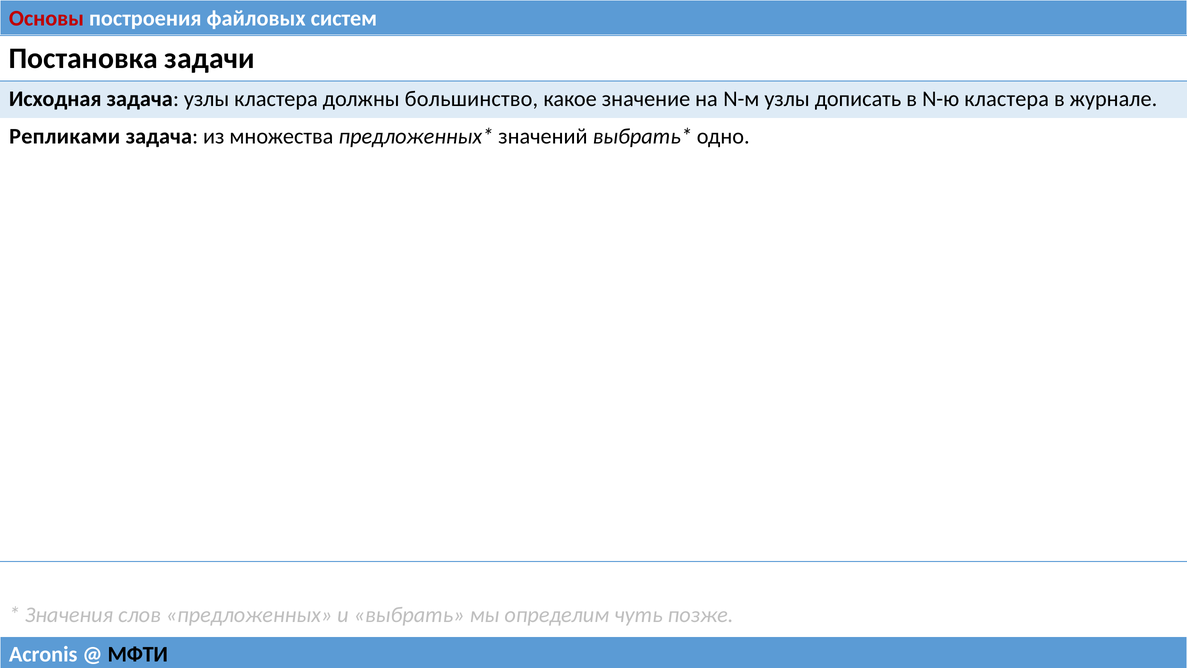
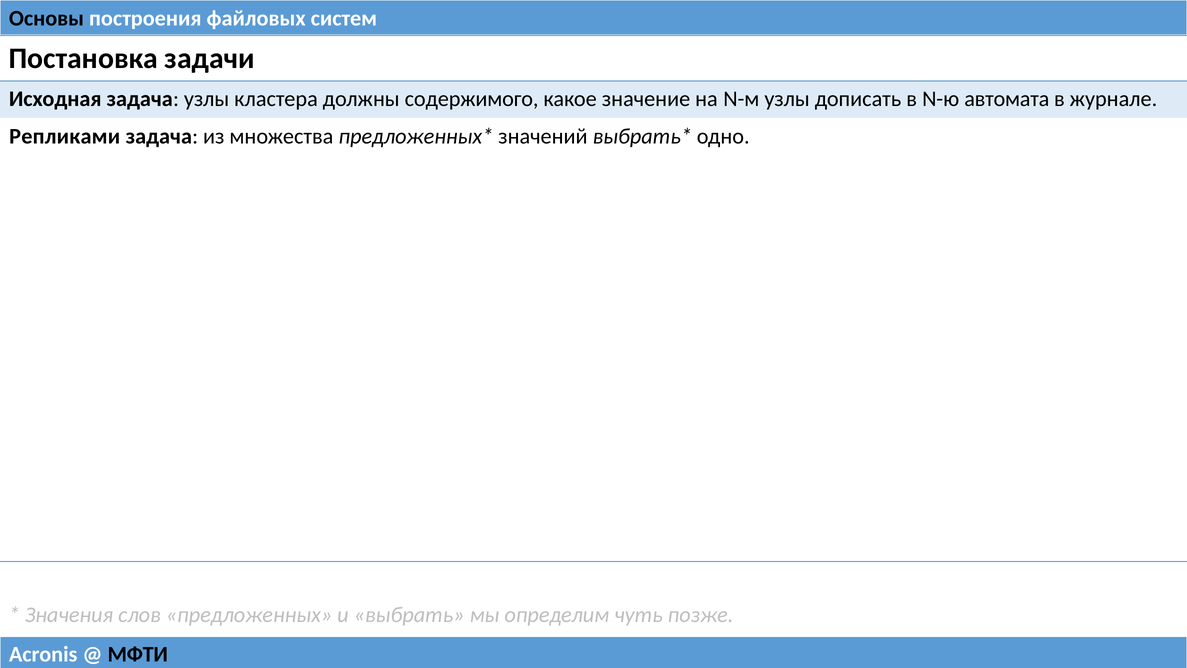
Основы colour: red -> black
большинство: большинство -> содержимого
N-ю кластера: кластера -> автомата
